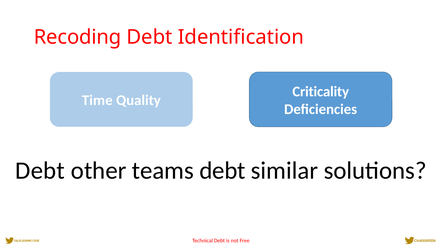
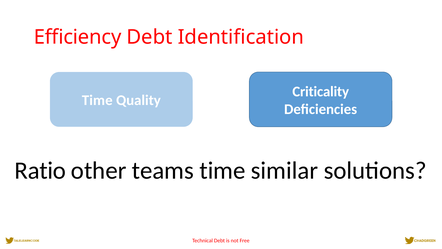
Recoding: Recoding -> Efficiency
Debt at (40, 170): Debt -> Ratio
teams debt: debt -> time
